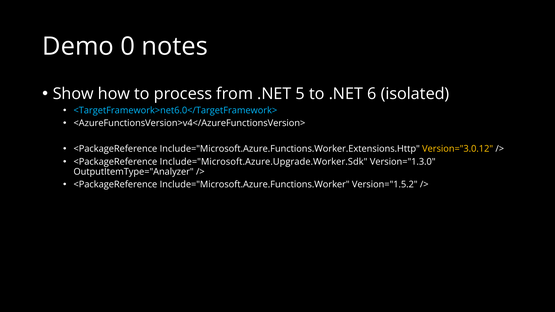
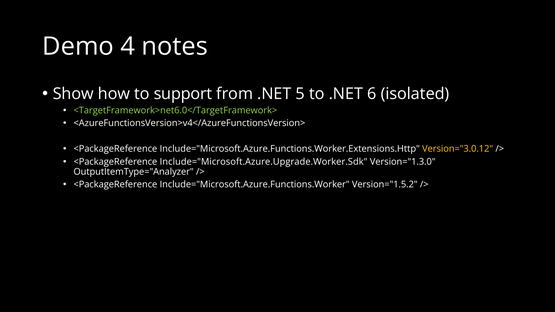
0: 0 -> 4
process: process -> support
<TargetFramework>net6.0</TargetFramework> colour: light blue -> light green
